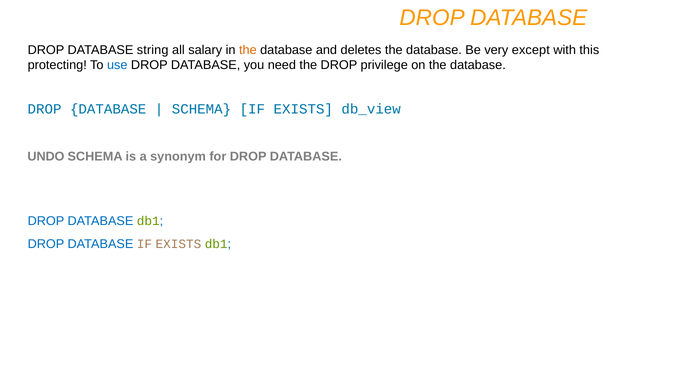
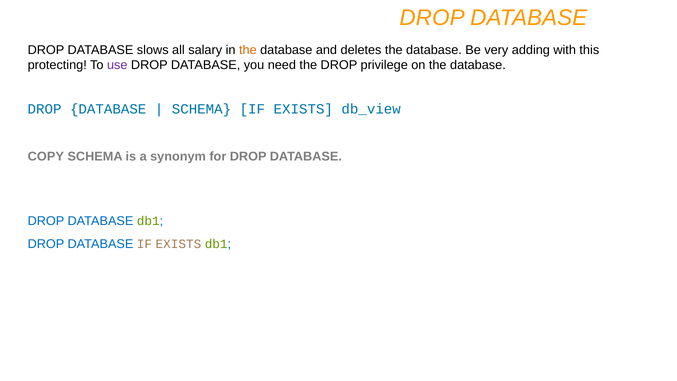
string: string -> slows
except: except -> adding
use colour: blue -> purple
UNDO: UNDO -> COPY
